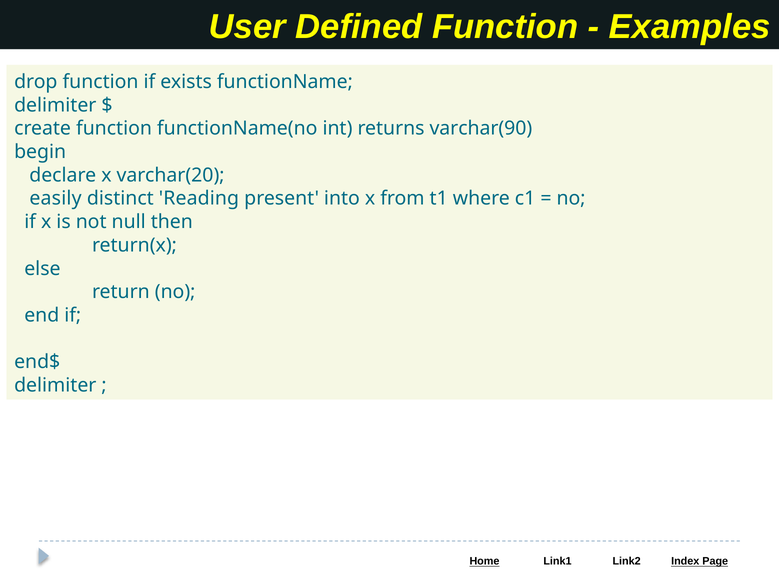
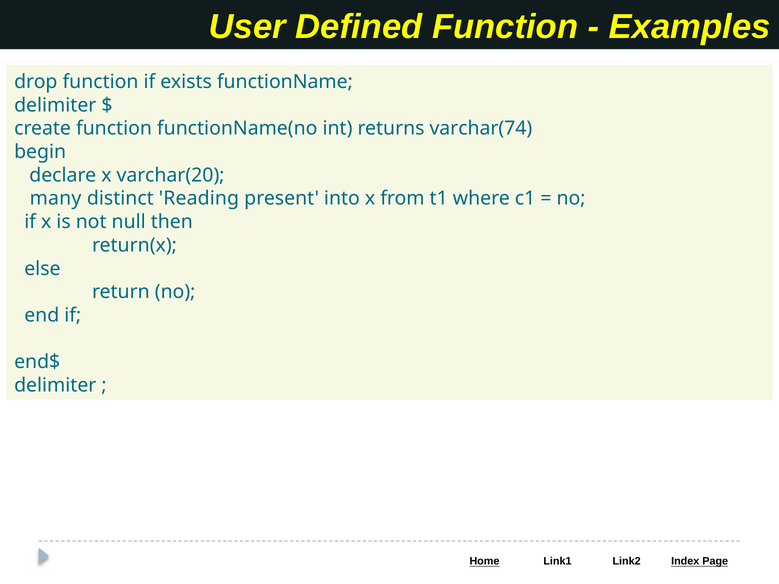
varchar(90: varchar(90 -> varchar(74
easily: easily -> many
